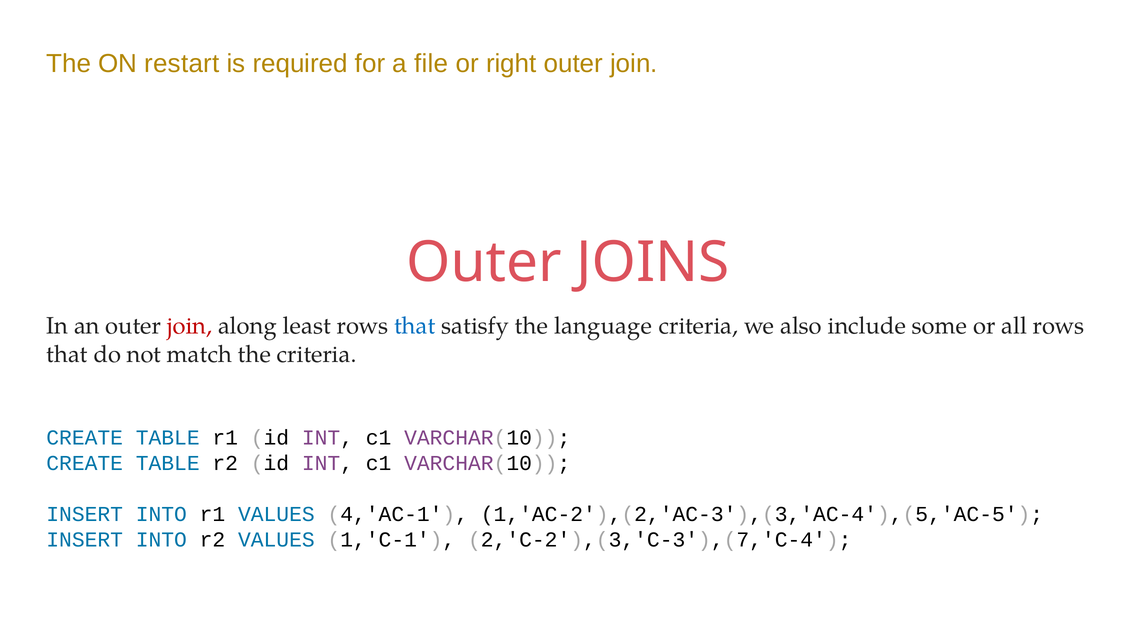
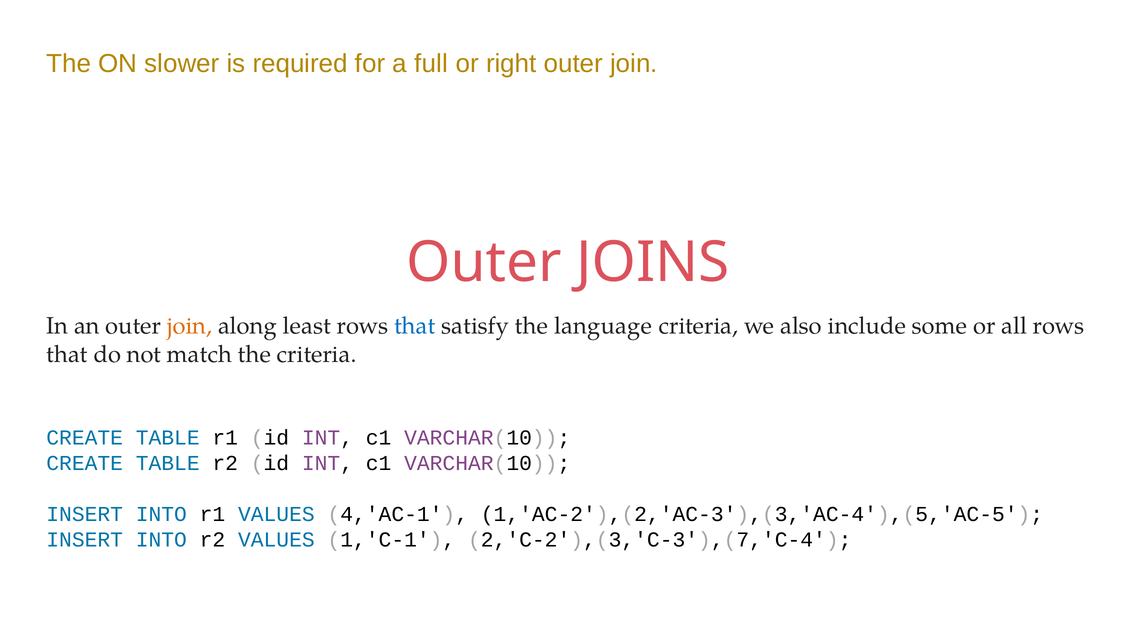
restart: restart -> slower
file: file -> full
join at (190, 326) colour: red -> orange
